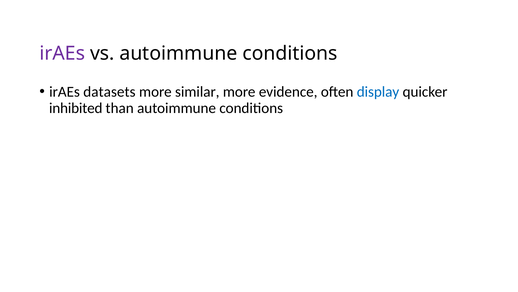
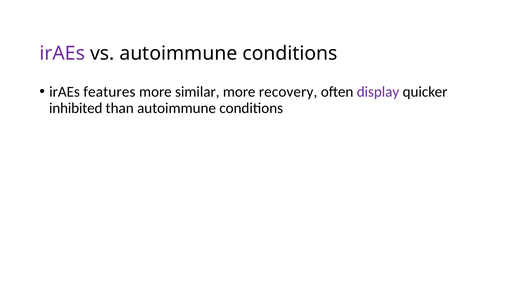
datasets: datasets -> features
evidence: evidence -> recovery
display colour: blue -> purple
